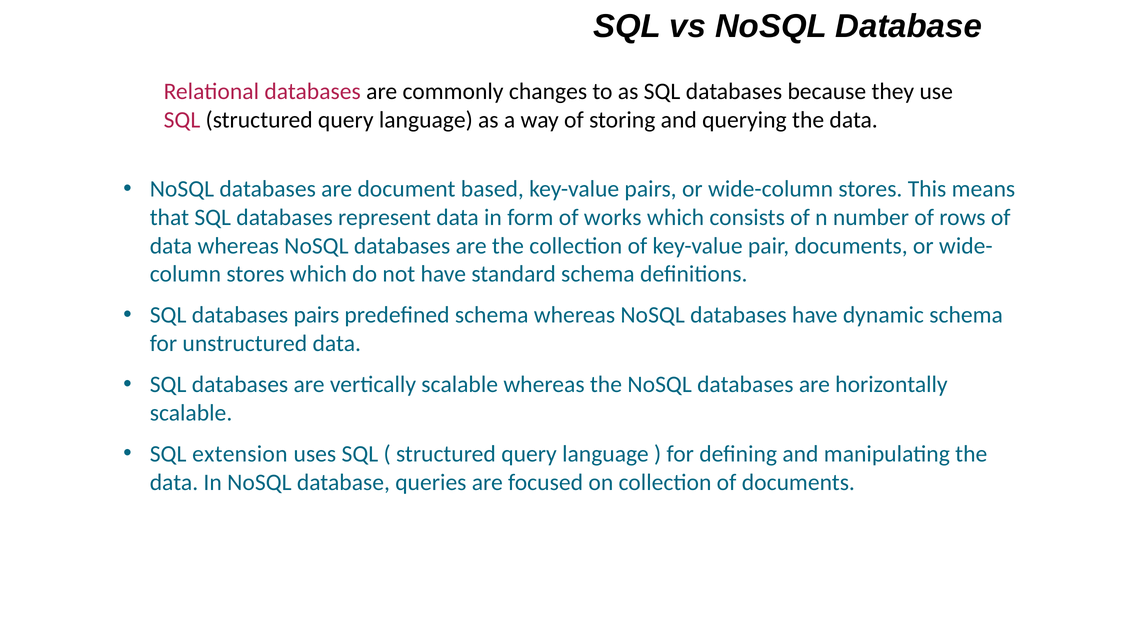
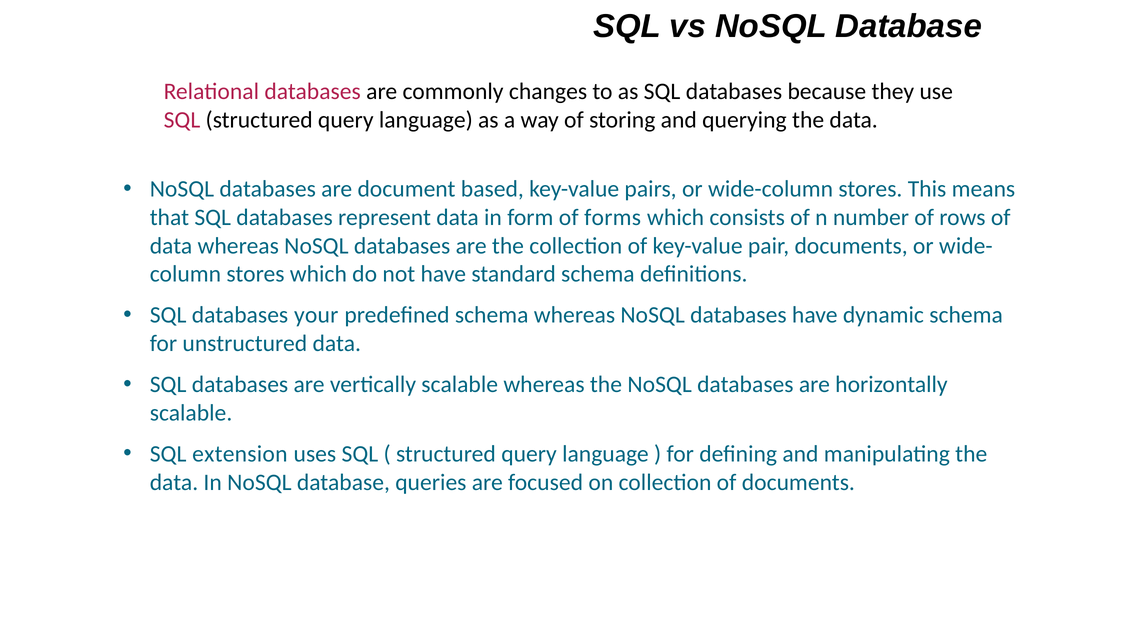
works: works -> forms
databases pairs: pairs -> your
